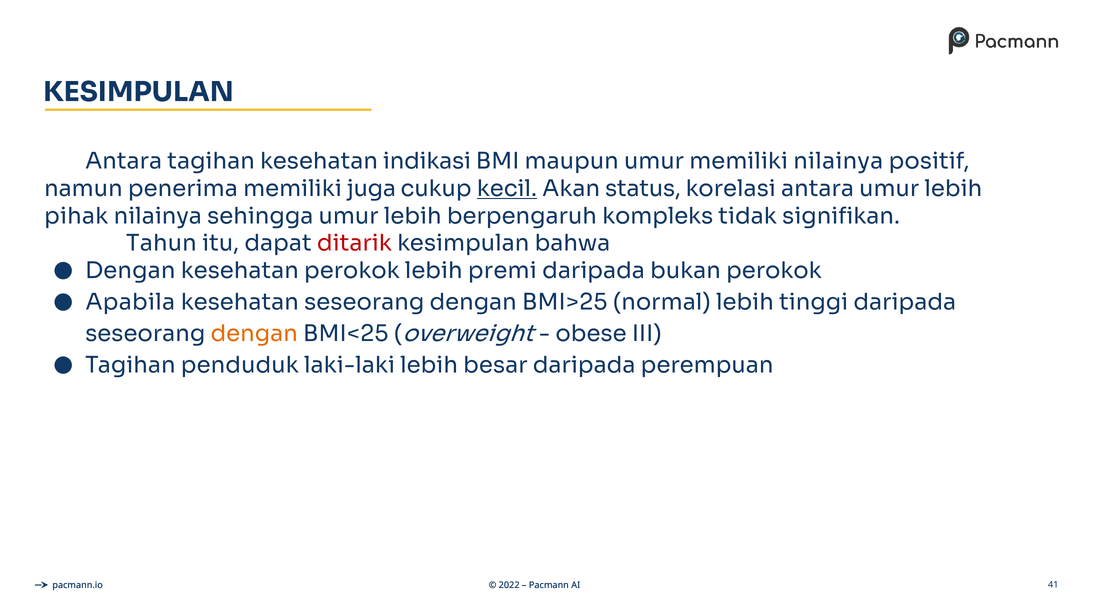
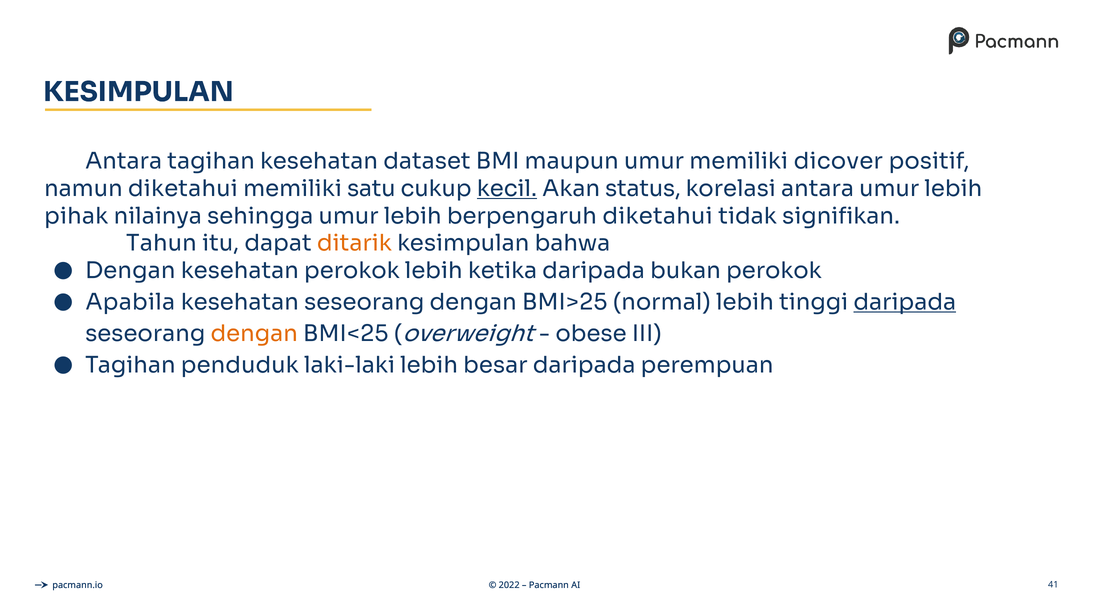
indikasi: indikasi -> dataset
memiliki nilainya: nilainya -> dicover
namun penerima: penerima -> diketahui
juga: juga -> satu
berpengaruh kompleks: kompleks -> diketahui
ditarik colour: red -> orange
premi: premi -> ketika
daripada at (905, 302) underline: none -> present
